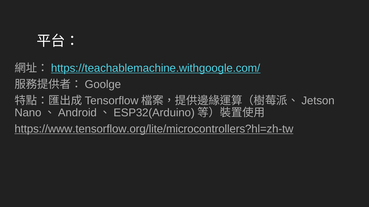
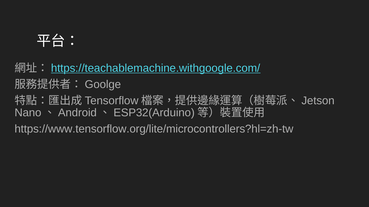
https://www.tensorflow.org/lite/microcontrollers?hl=zh-tw underline: present -> none
